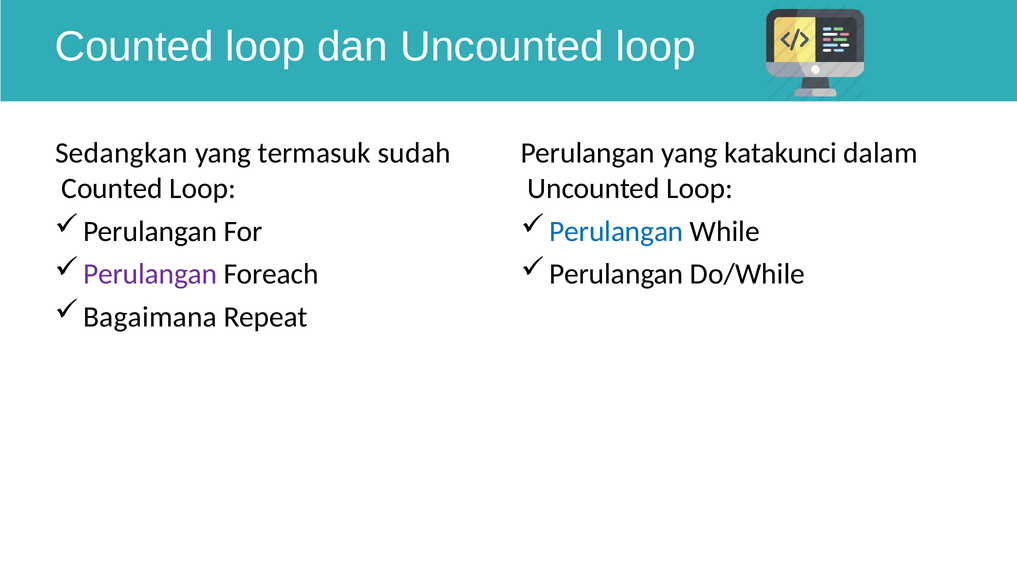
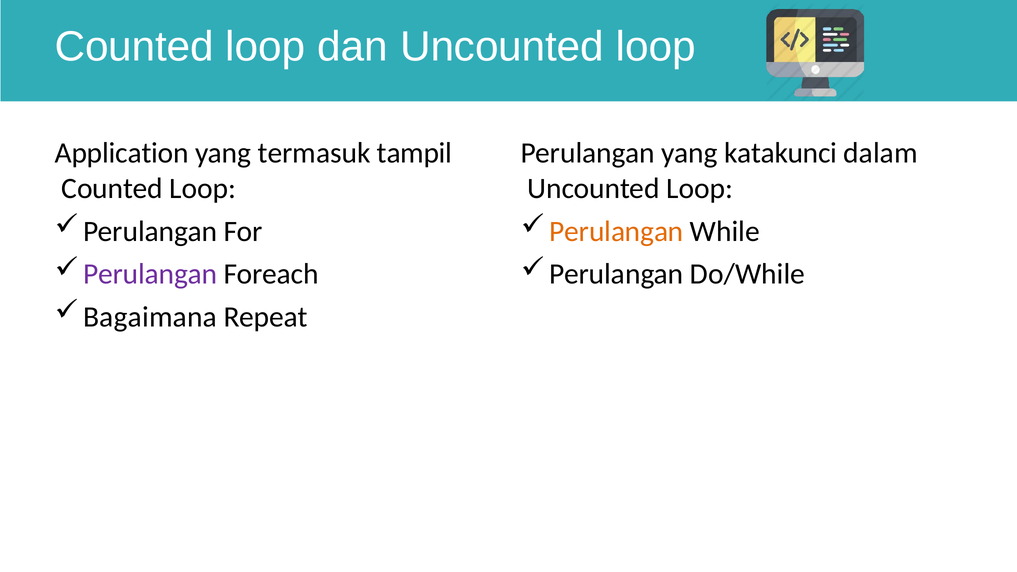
Sedangkan: Sedangkan -> Application
sudah: sudah -> tampil
Perulangan at (616, 232) colour: blue -> orange
